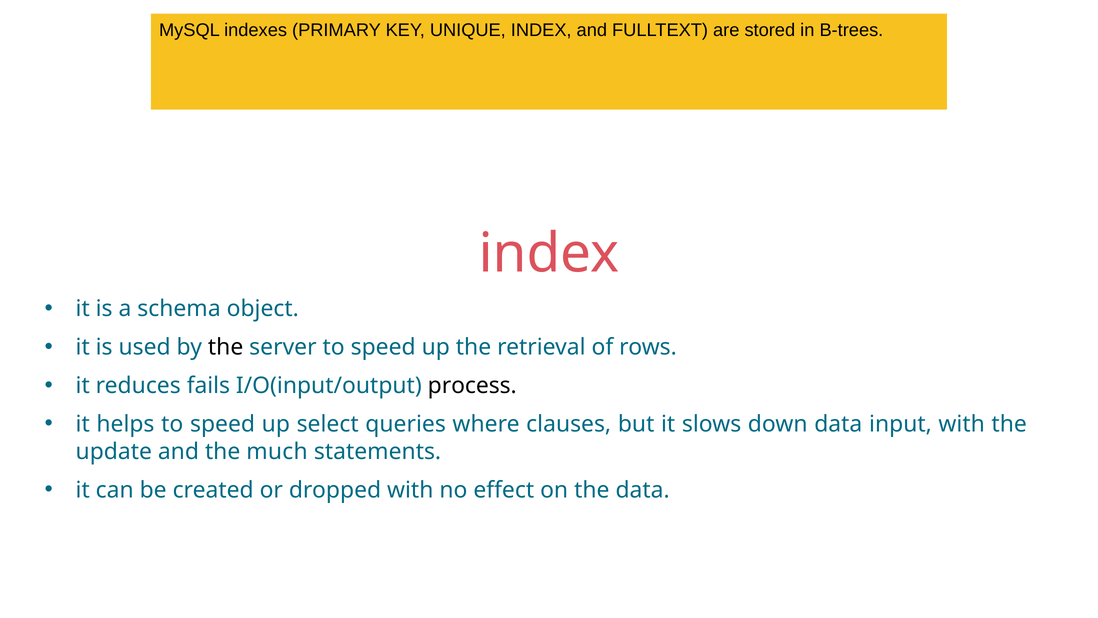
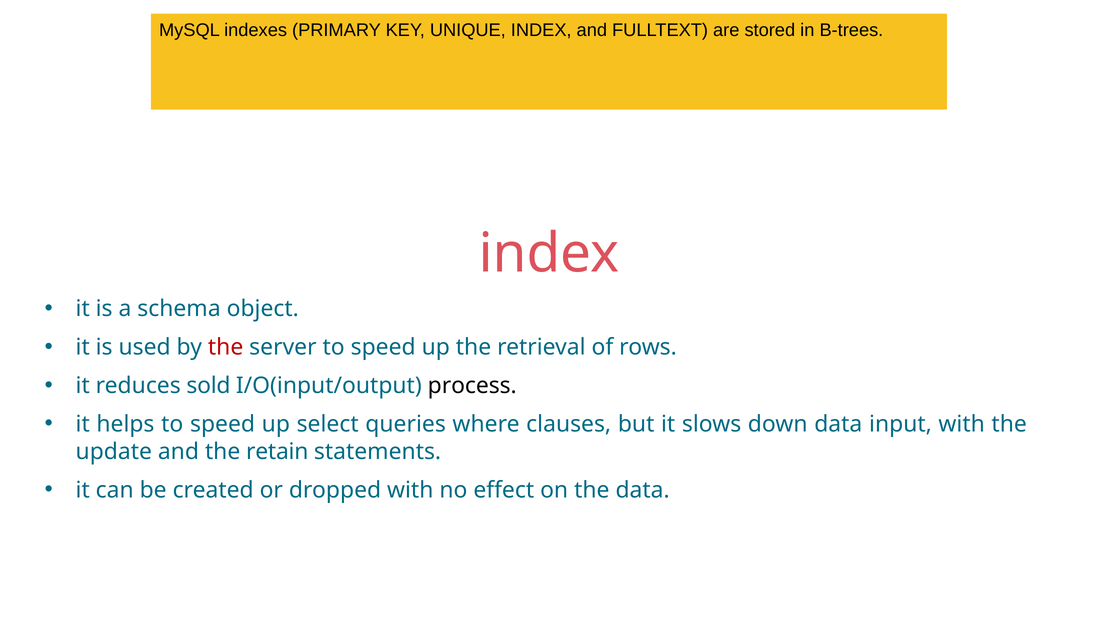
the at (226, 347) colour: black -> red
fails: fails -> sold
much: much -> retain
